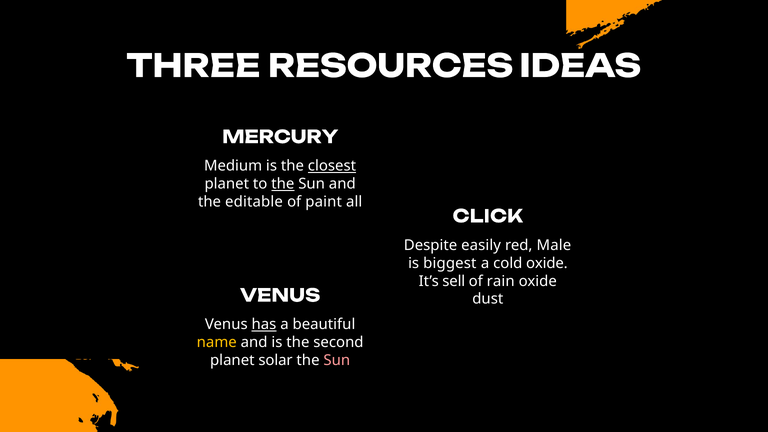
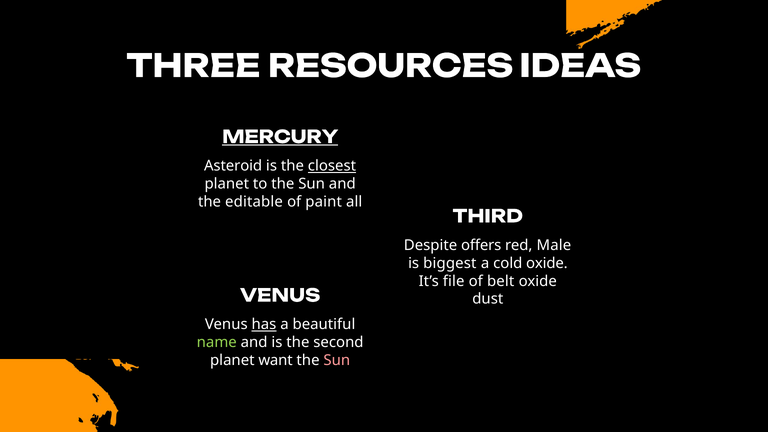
MERCURY underline: none -> present
Medium: Medium -> Asteroid
the at (283, 184) underline: present -> none
CLICK: CLICK -> THIRD
easily: easily -> offers
sell: sell -> file
rain: rain -> belt
name colour: yellow -> light green
solar: solar -> want
